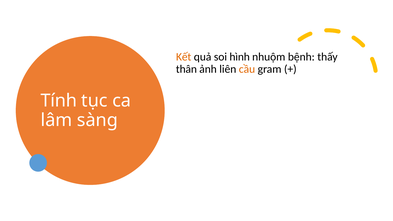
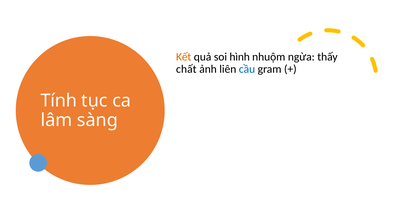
bệnh: bệnh -> ngừa
thân: thân -> chất
cầu colour: orange -> blue
